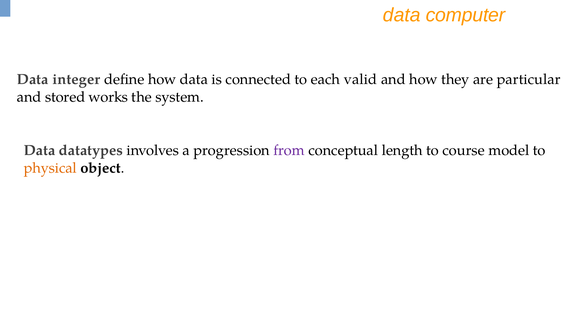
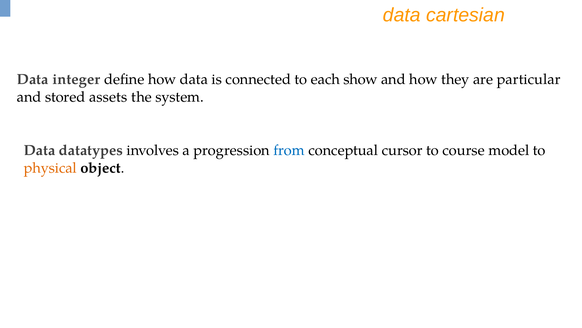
computer: computer -> cartesian
valid: valid -> show
works: works -> assets
from colour: purple -> blue
length: length -> cursor
